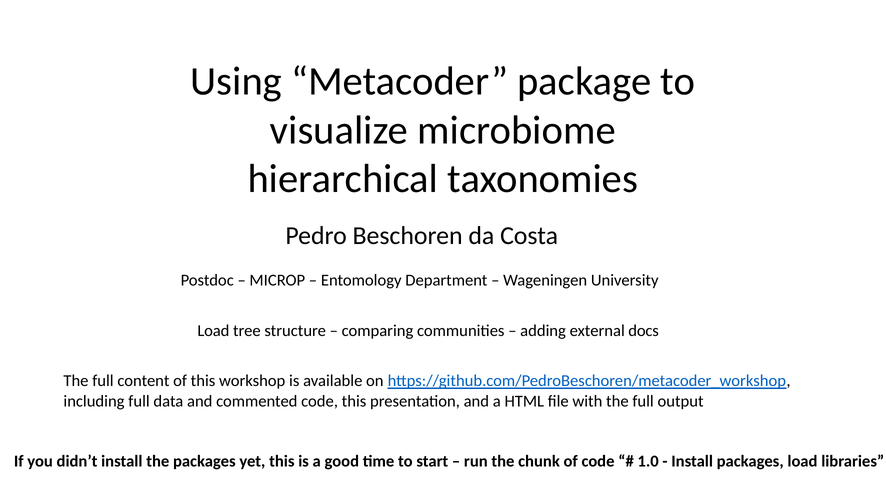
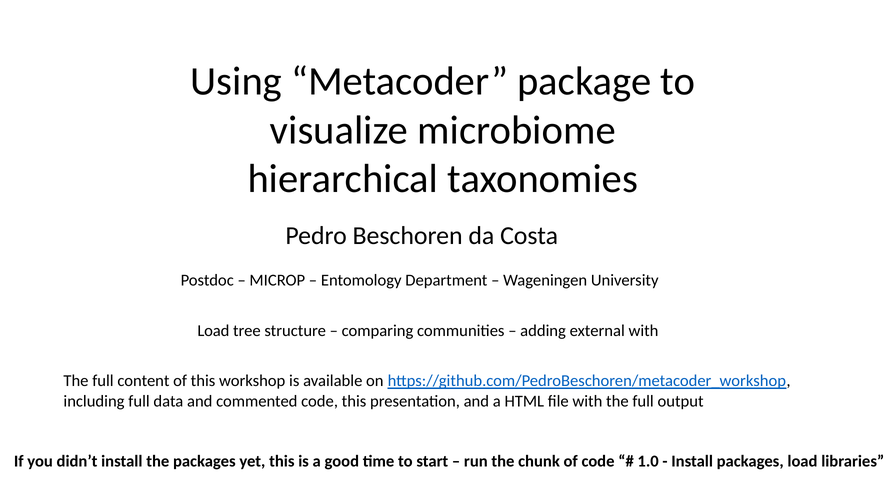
external docs: docs -> with
